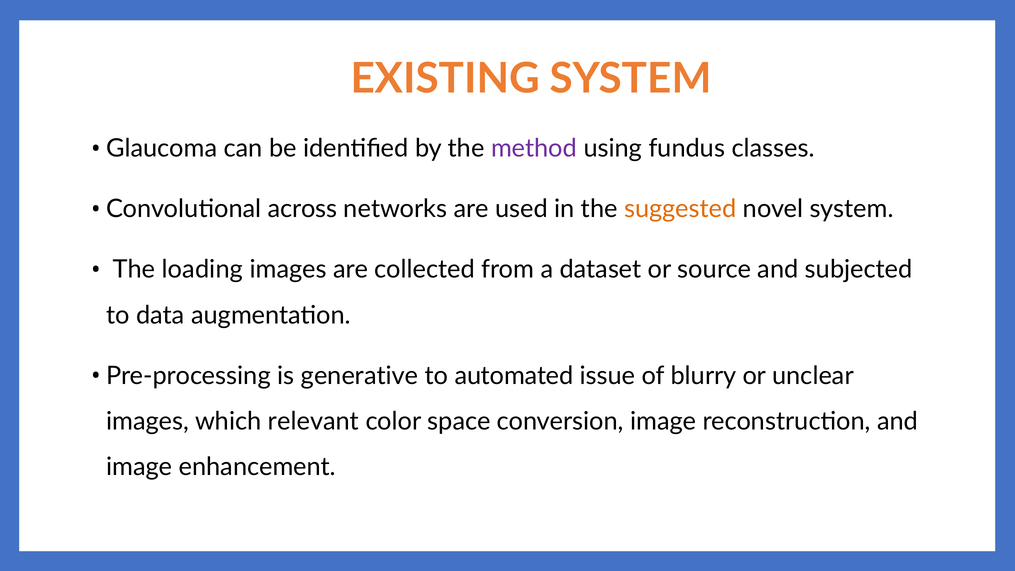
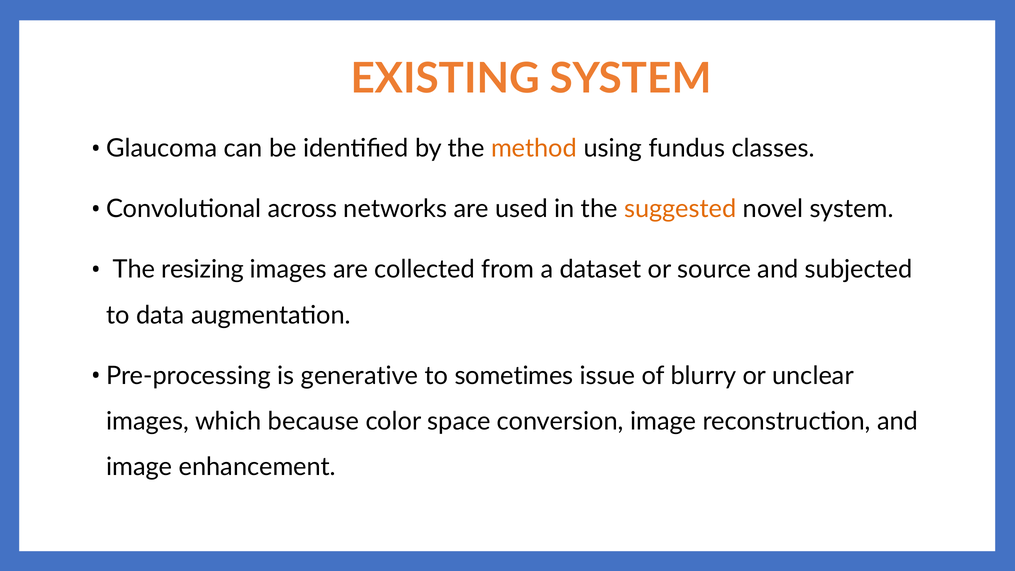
method colour: purple -> orange
loading: loading -> resizing
automated: automated -> sometimes
relevant: relevant -> because
